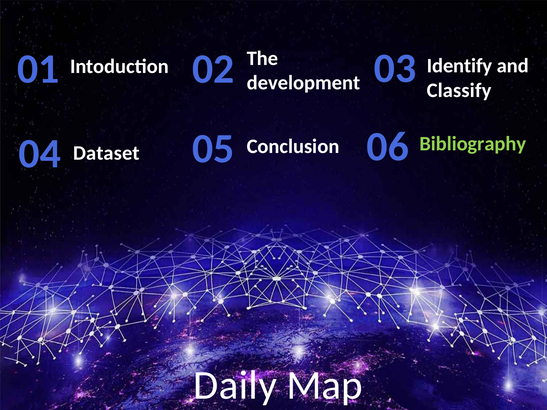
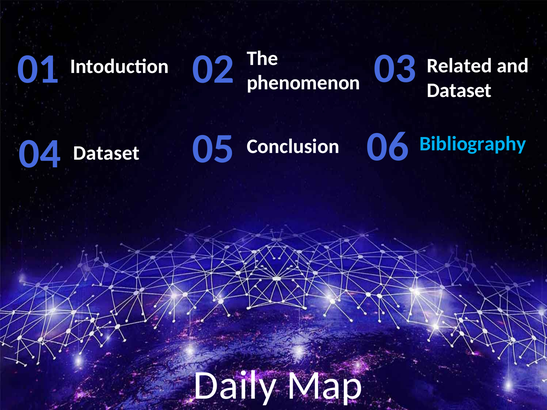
Identify: Identify -> Related
development: development -> phenomenon
Classify at (459, 90): Classify -> Dataset
Bibliography colour: light green -> light blue
